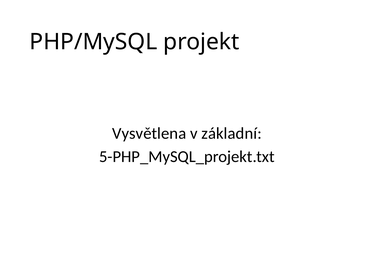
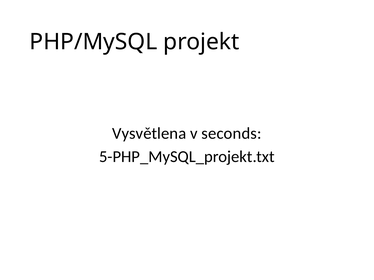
základní: základní -> seconds
